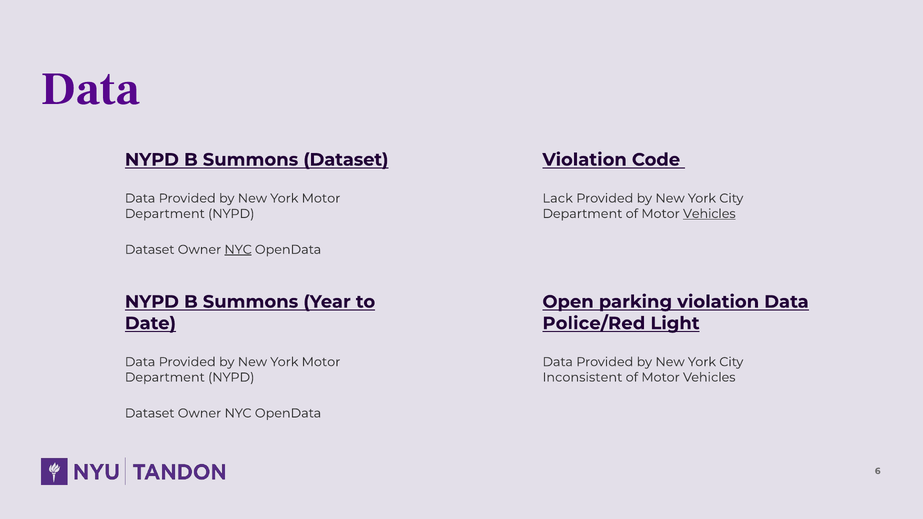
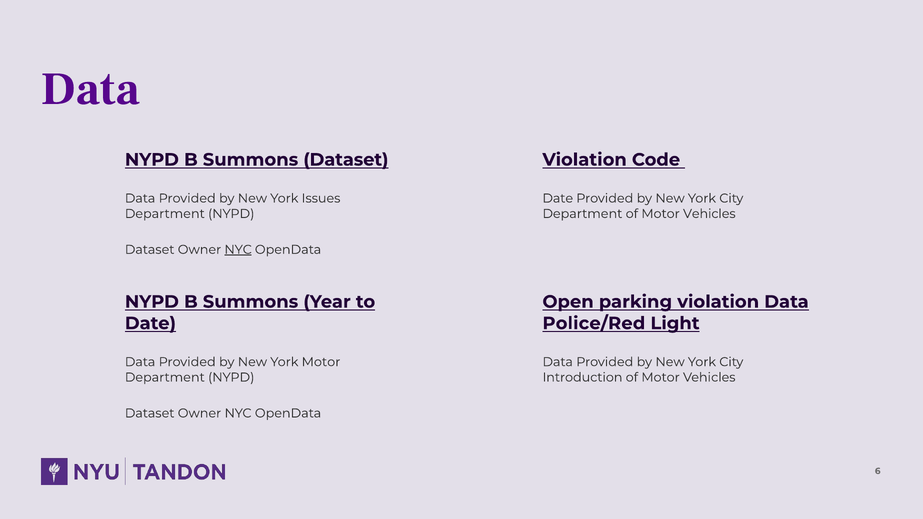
Motor at (321, 198): Motor -> Issues
Lack at (558, 198): Lack -> Date
Vehicles at (709, 214) underline: present -> none
Inconsistent: Inconsistent -> Introduction
